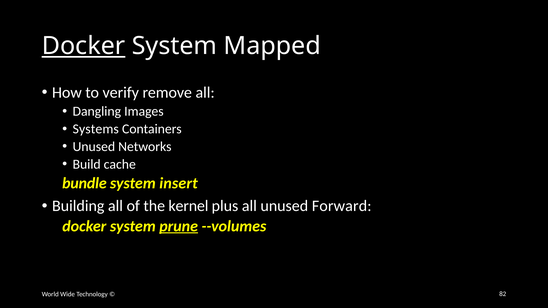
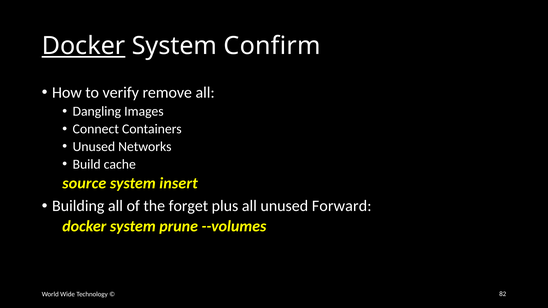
Mapped: Mapped -> Confirm
Systems: Systems -> Connect
bundle: bundle -> source
kernel: kernel -> forget
prune underline: present -> none
